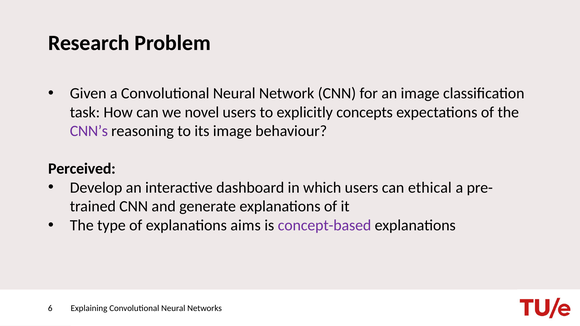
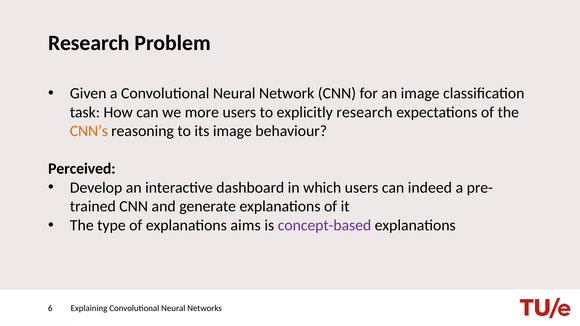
novel: novel -> more
explicitly concepts: concepts -> research
CNN’s colour: purple -> orange
ethical: ethical -> indeed
